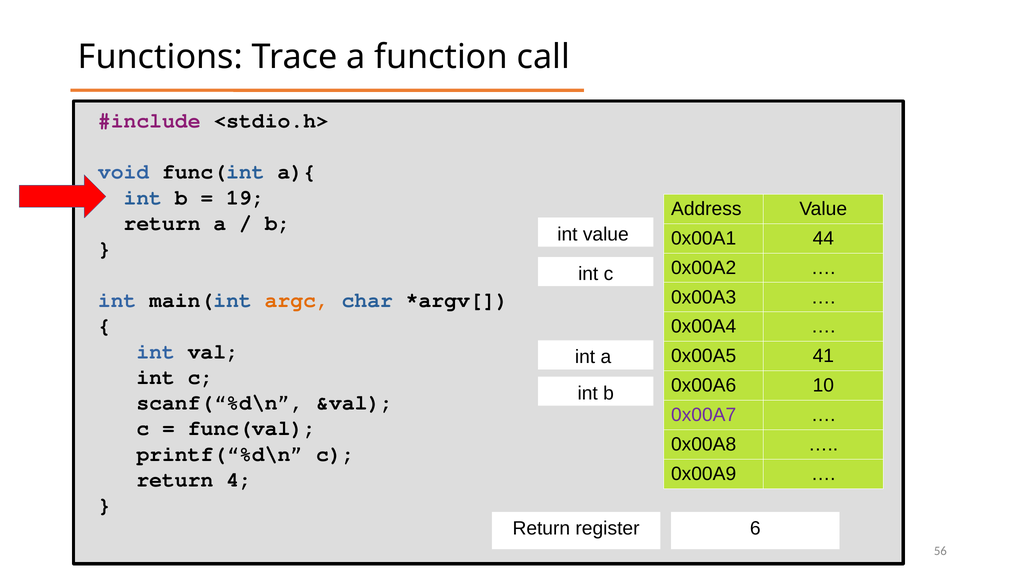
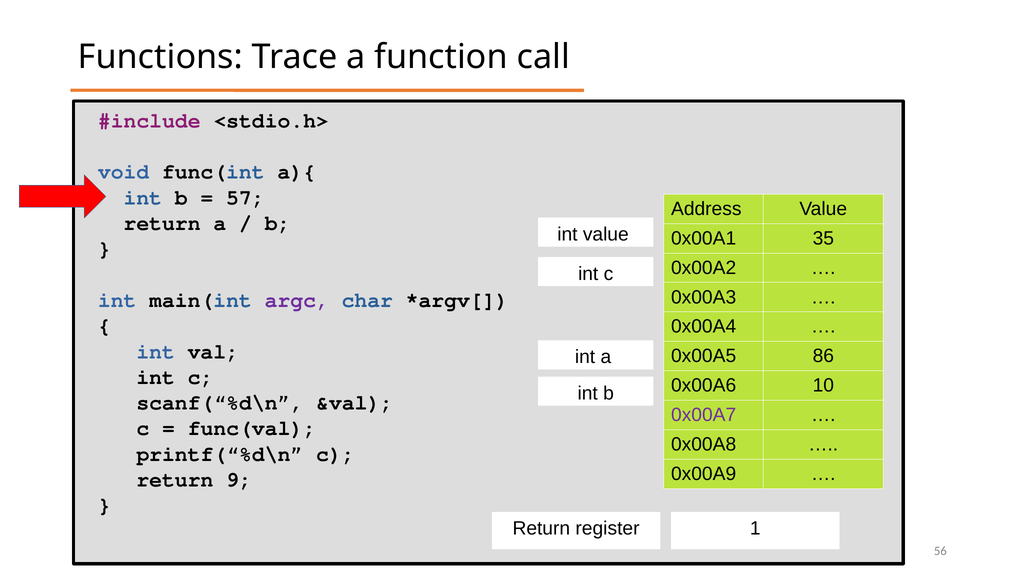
19: 19 -> 57
44: 44 -> 35
argc colour: orange -> purple
41: 41 -> 86
4: 4 -> 9
6: 6 -> 1
